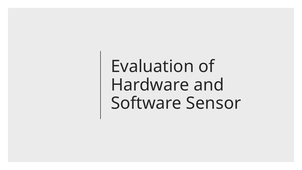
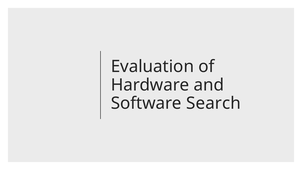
Sensor: Sensor -> Search
